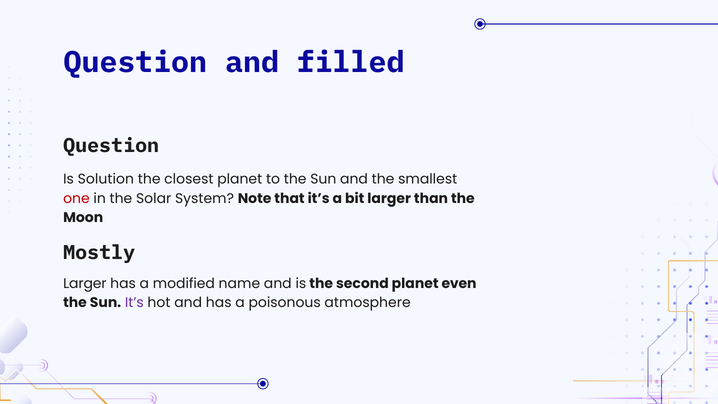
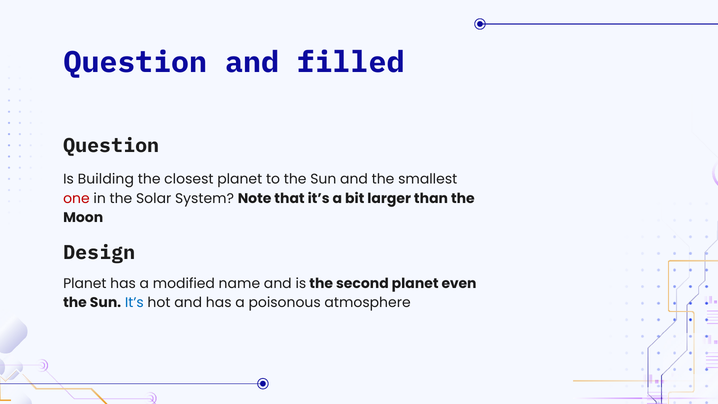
Solution: Solution -> Building
Mostly: Mostly -> Design
Larger at (85, 283): Larger -> Planet
It’s at (134, 303) colour: purple -> blue
